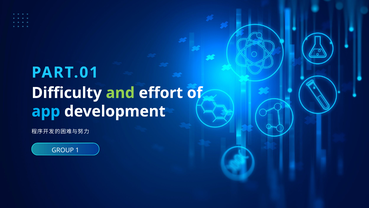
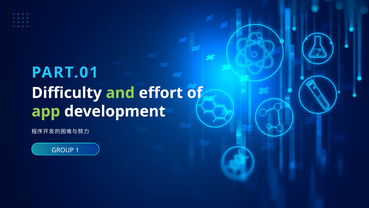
app colour: light blue -> light green
